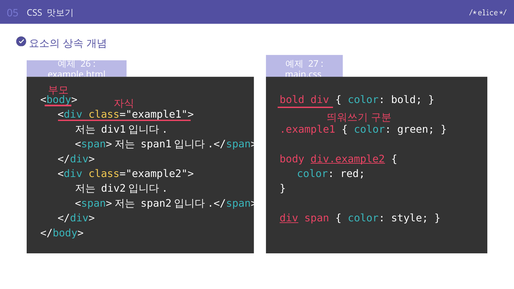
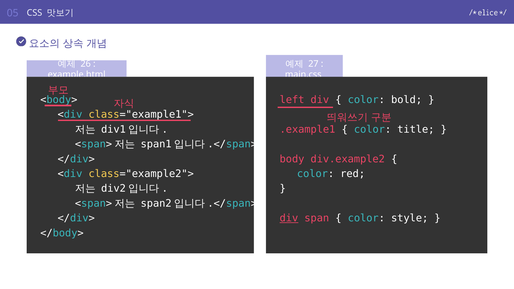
bold at (292, 100): bold -> left
green: green -> title
div.example2 underline: present -> none
